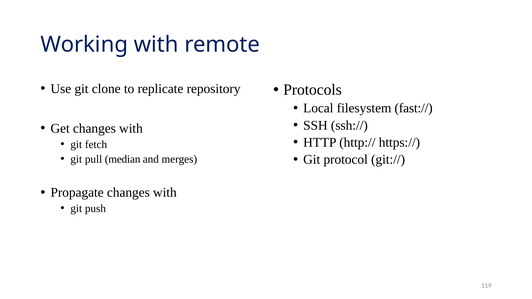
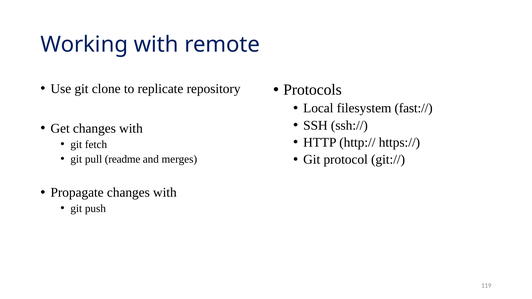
median: median -> readme
